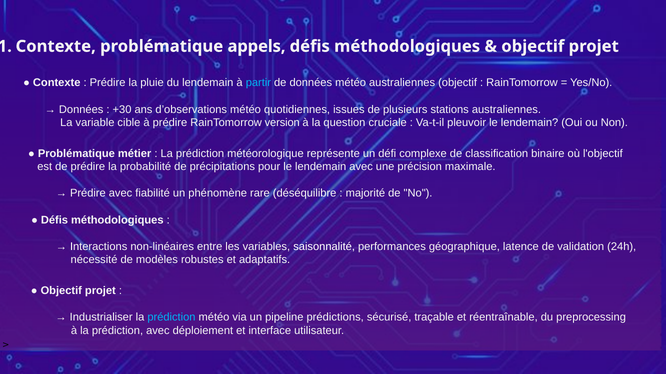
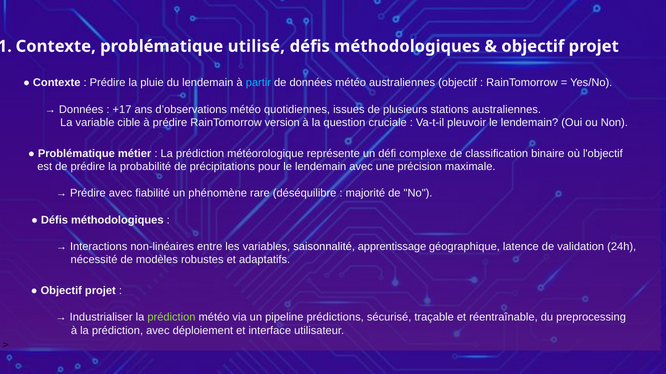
appels: appels -> utilisé
+30: +30 -> +17
performances: performances -> apprentissage
prédiction at (171, 318) colour: light blue -> light green
